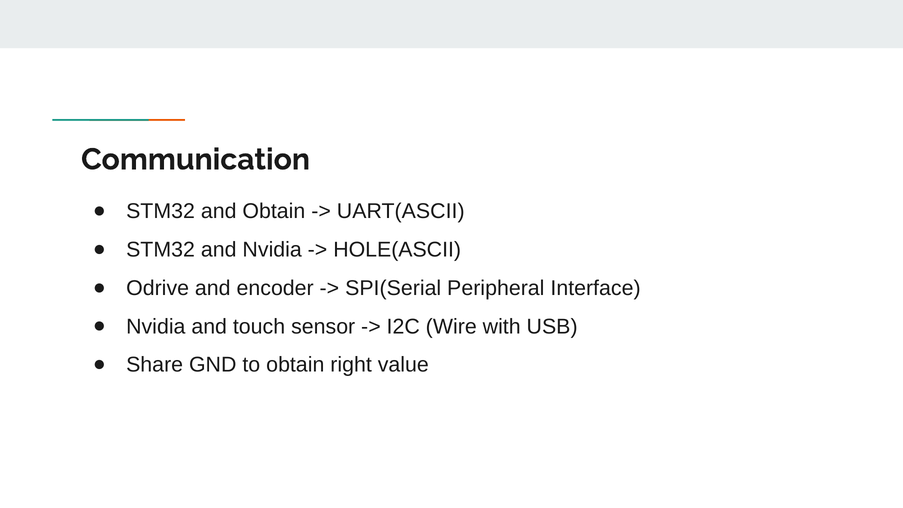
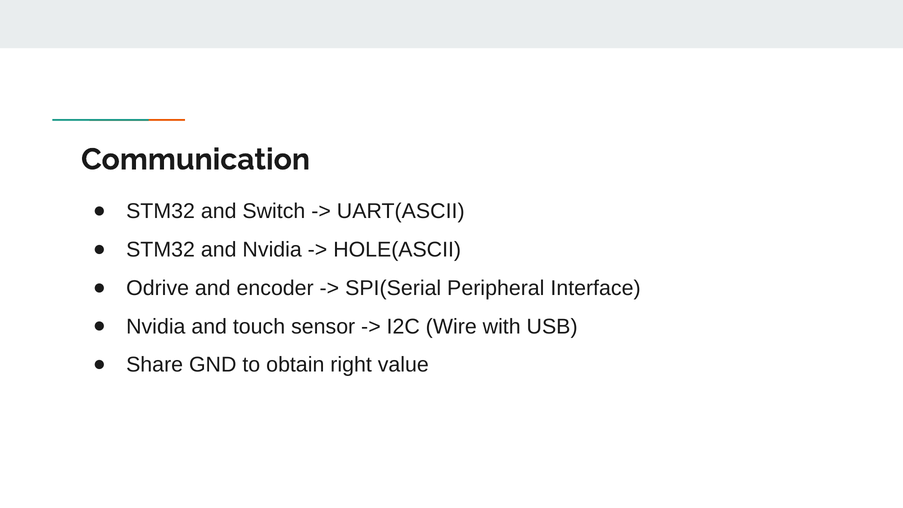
and Obtain: Obtain -> Switch
